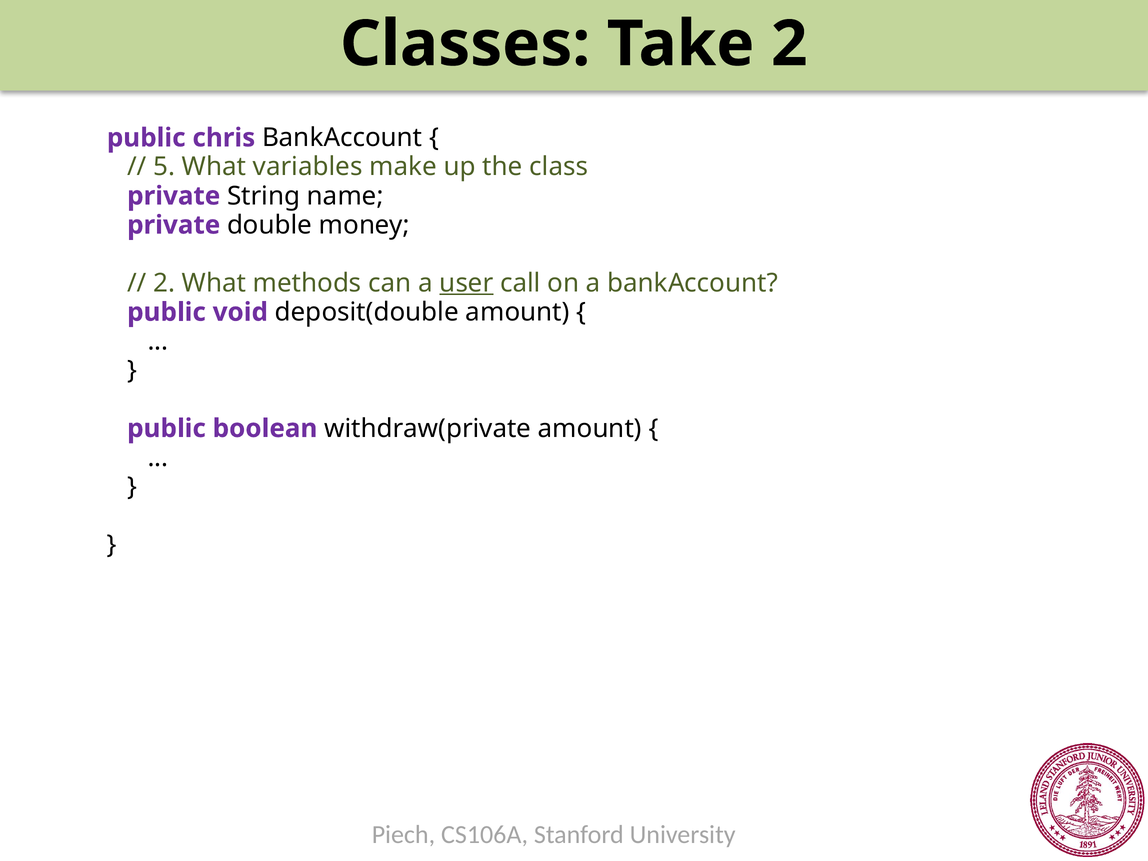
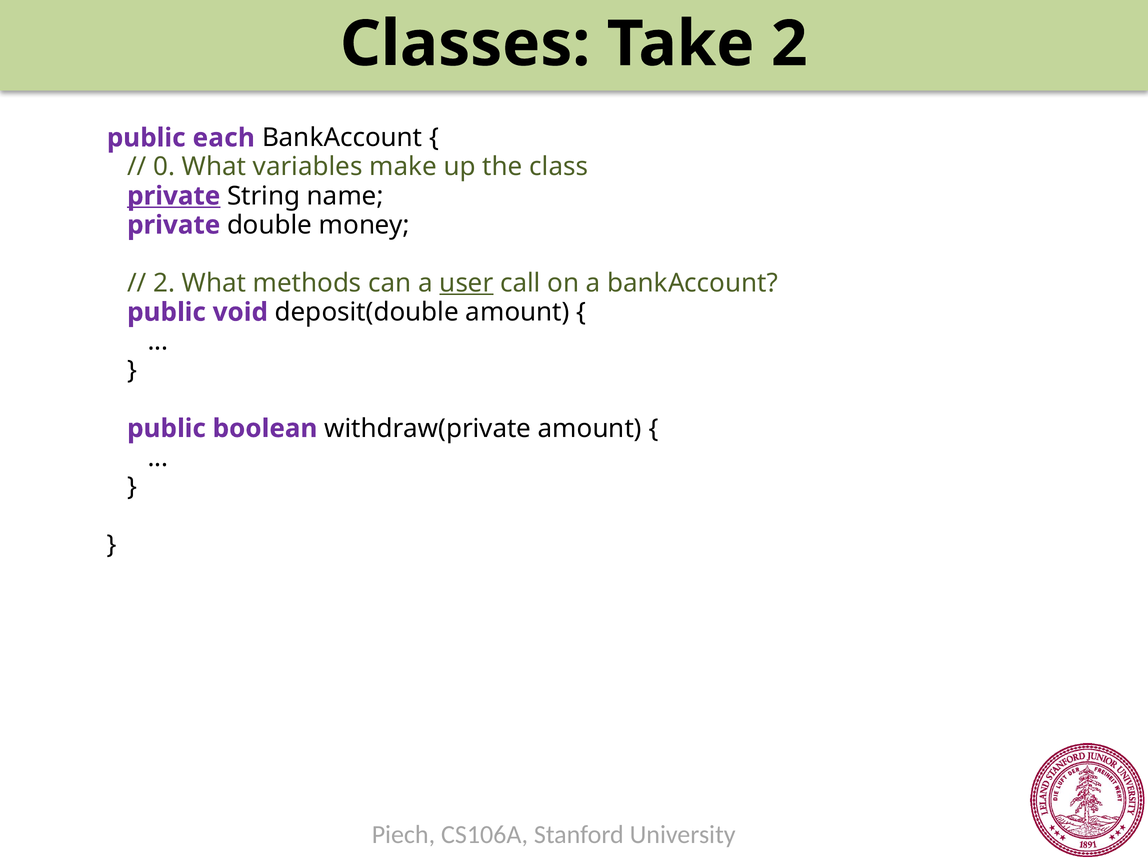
chris: chris -> each
5: 5 -> 0
private at (174, 196) underline: none -> present
